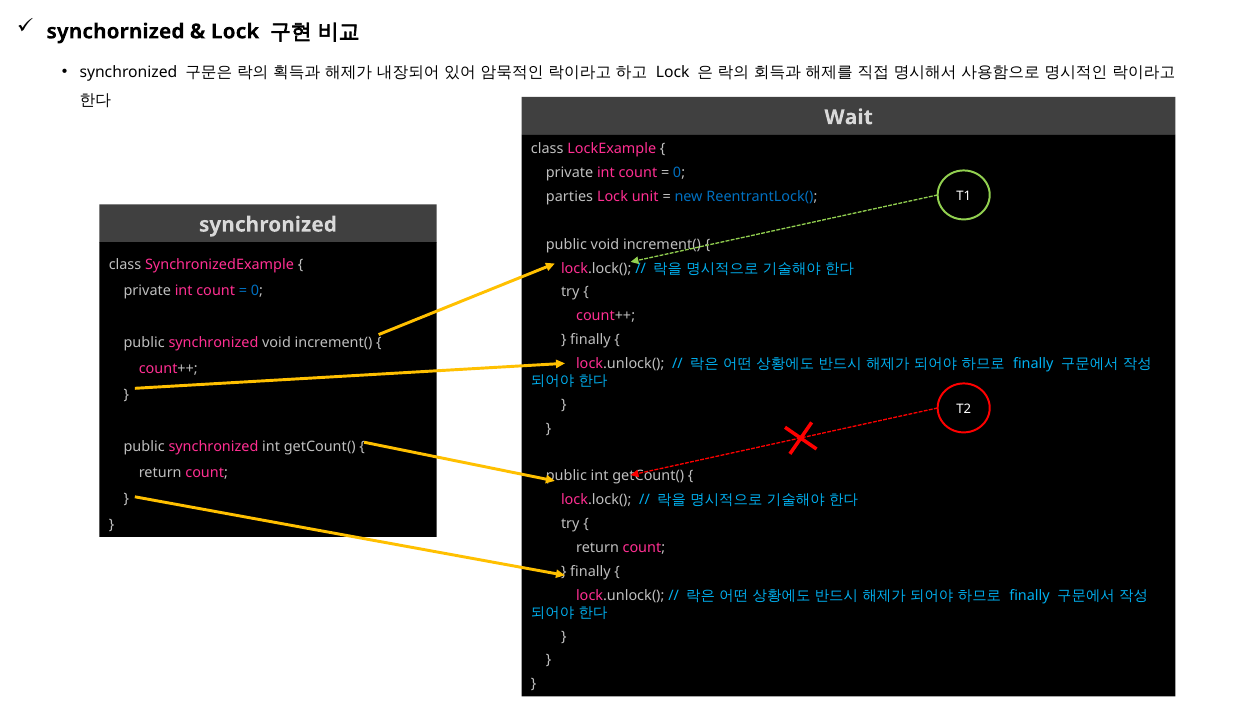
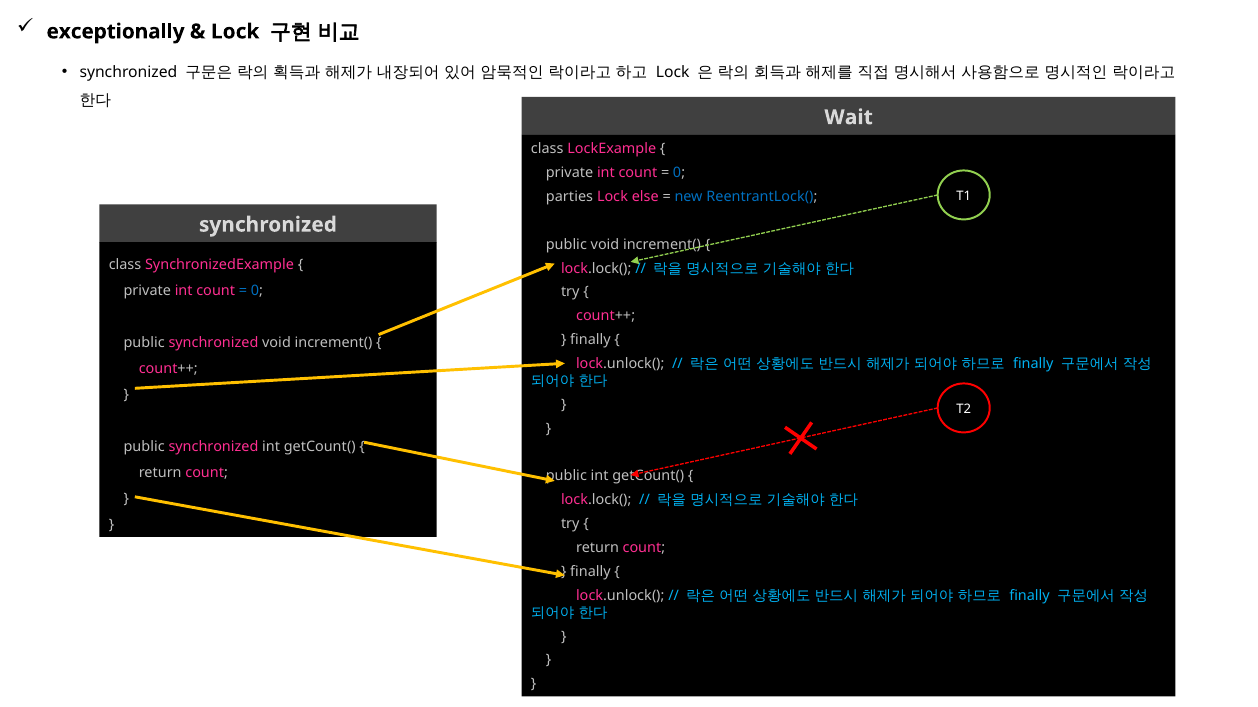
synchornized: synchornized -> exceptionally
unit: unit -> else
